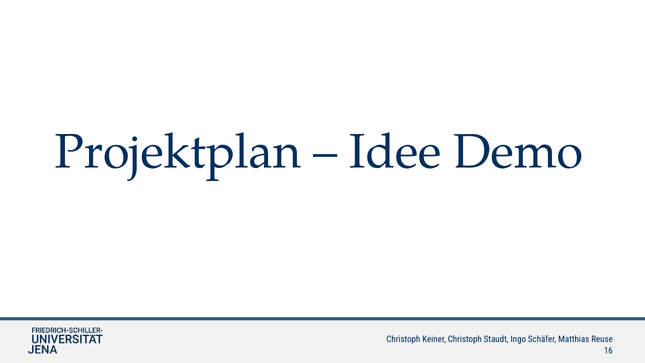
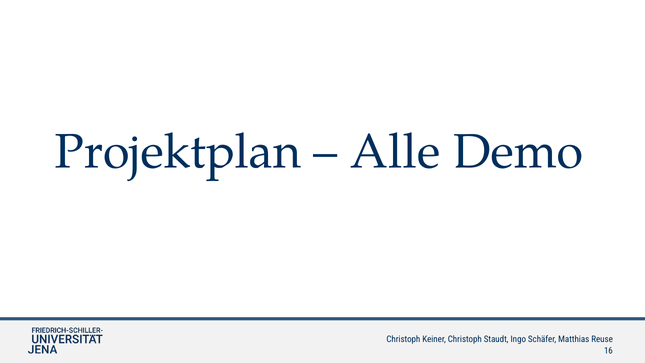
Idee: Idee -> Alle
